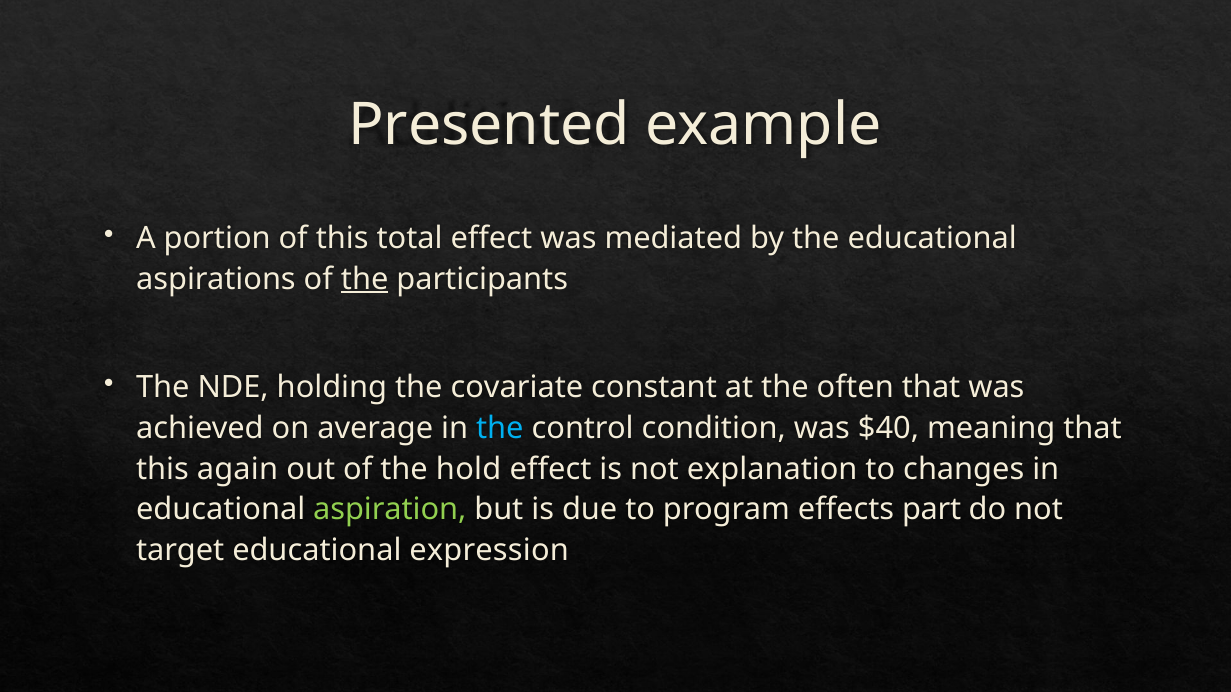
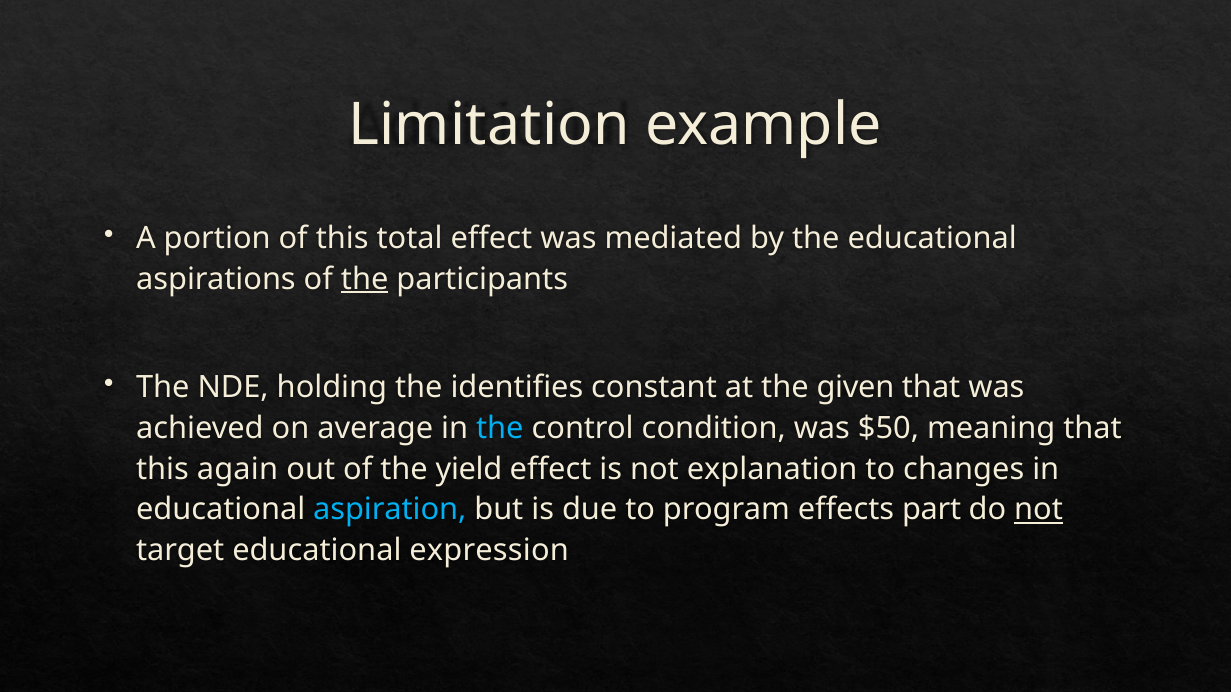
Presented: Presented -> Limitation
covariate: covariate -> identifies
often: often -> given
$40: $40 -> $50
hold: hold -> yield
aspiration colour: light green -> light blue
not at (1039, 510) underline: none -> present
